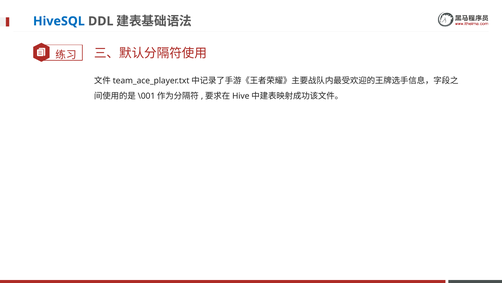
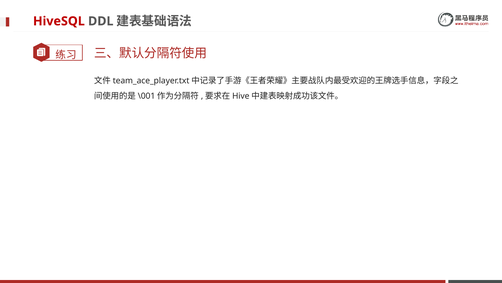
HiveSQL colour: blue -> red
